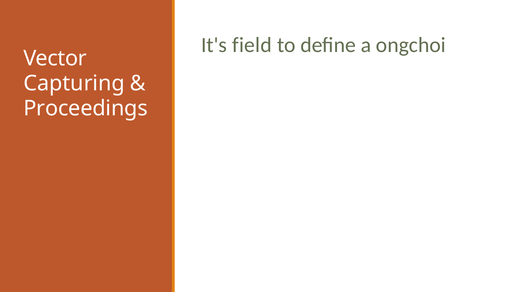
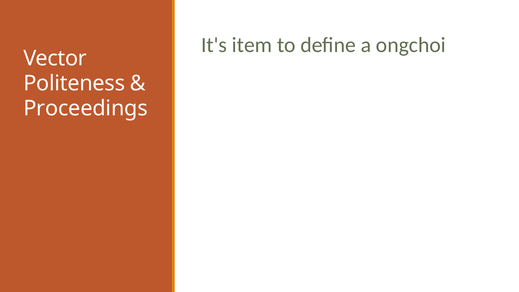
field: field -> item
Capturing: Capturing -> Politeness
